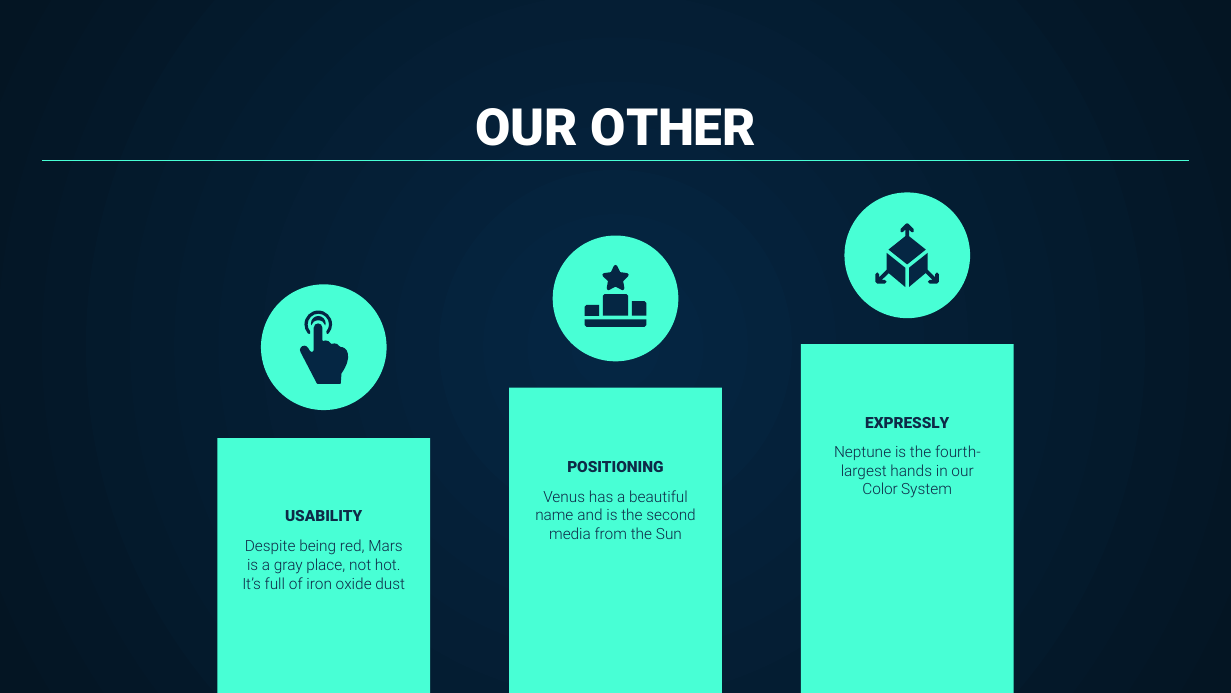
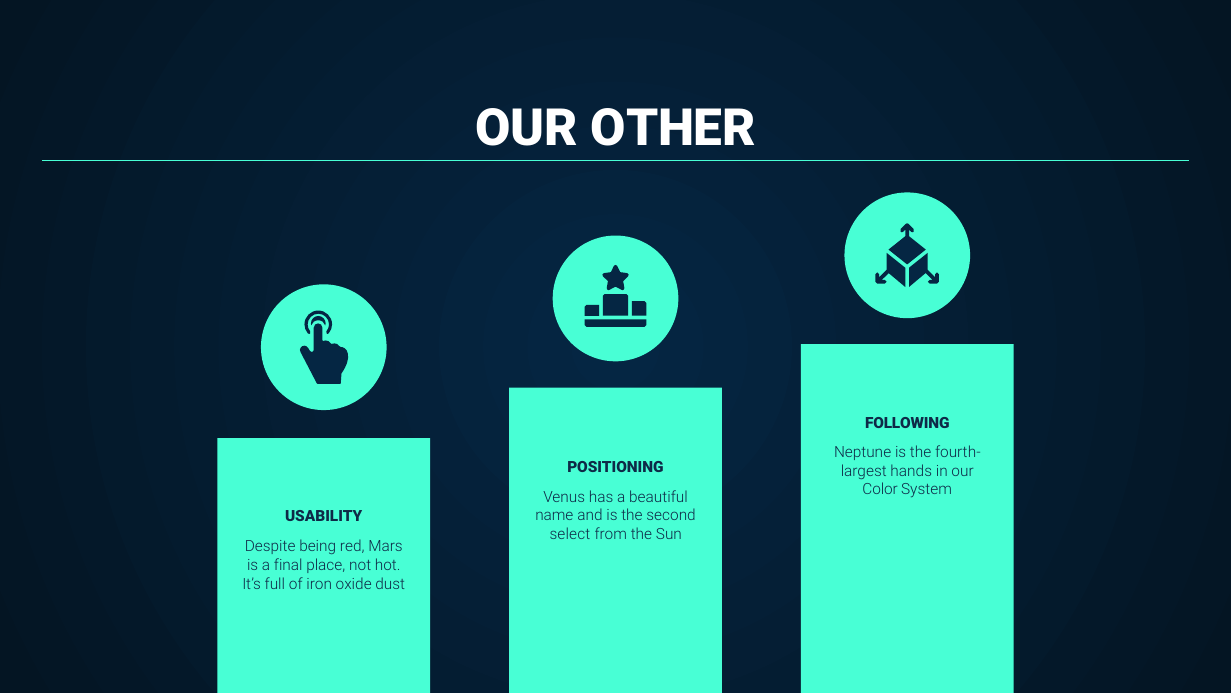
EXPRESSLY: EXPRESSLY -> FOLLOWING
media: media -> select
gray: gray -> final
